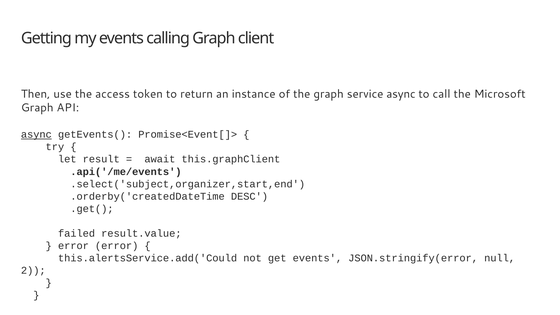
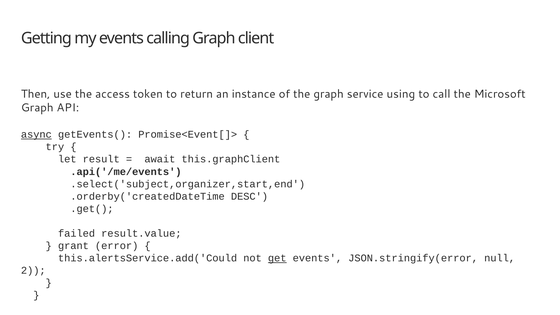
service async: async -> using
error at (73, 246): error -> grant
get underline: none -> present
